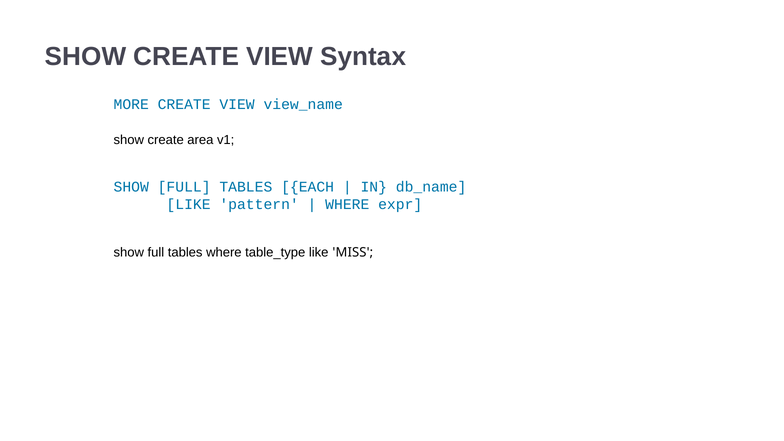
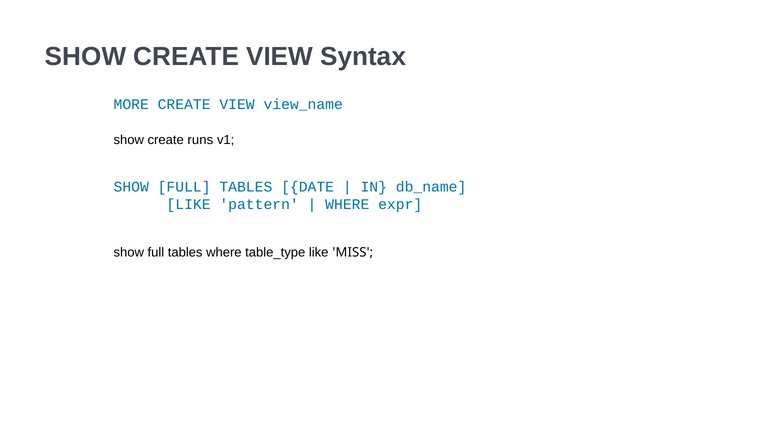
area: area -> runs
EACH: EACH -> DATE
